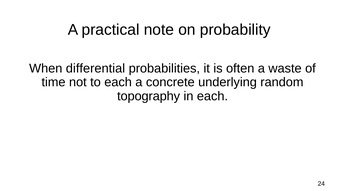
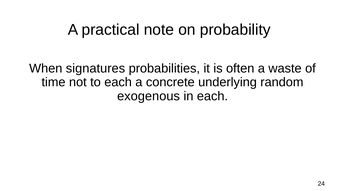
differential: differential -> signatures
topography: topography -> exogenous
